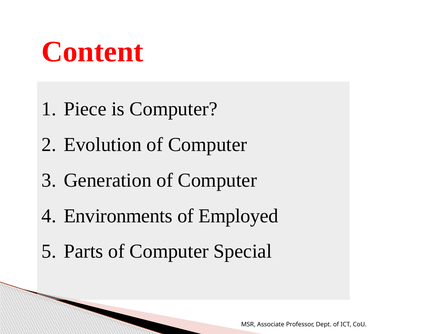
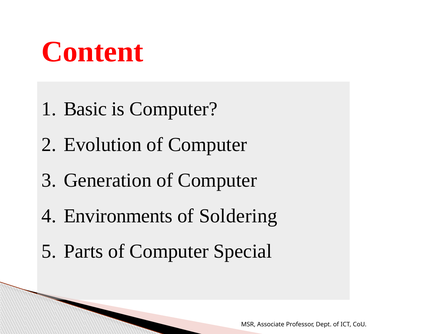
Piece: Piece -> Basic
Employed: Employed -> Soldering
